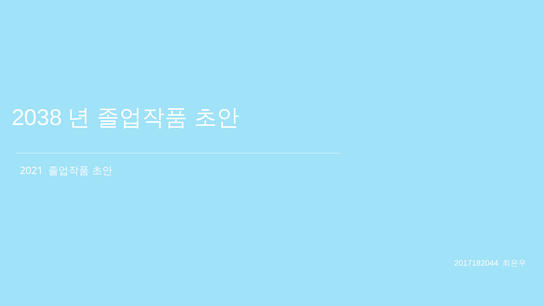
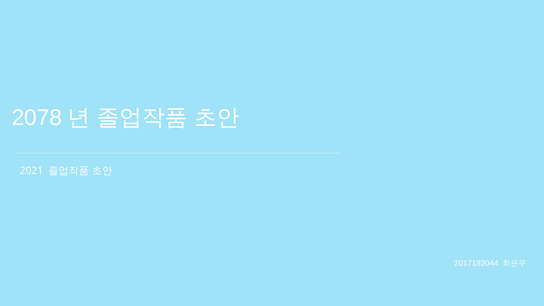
2038: 2038 -> 2078
